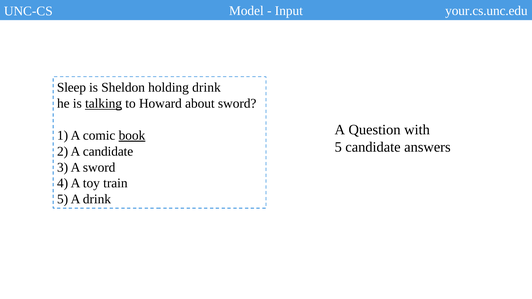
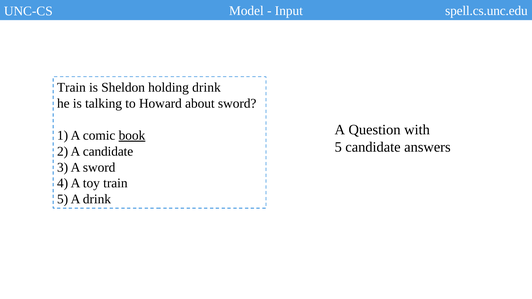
your.cs.unc.edu: your.cs.unc.edu -> spell.cs.unc.edu
Sleep at (71, 88): Sleep -> Train
talking underline: present -> none
